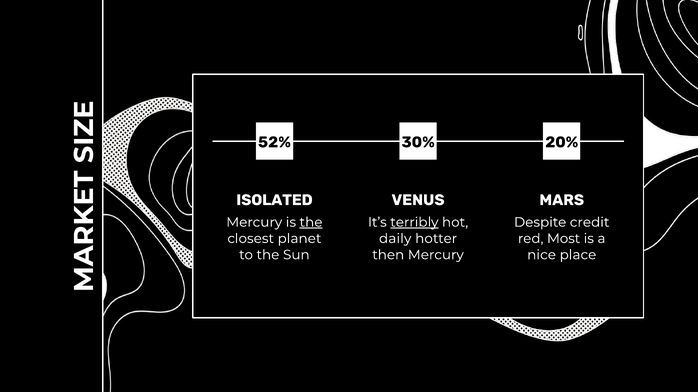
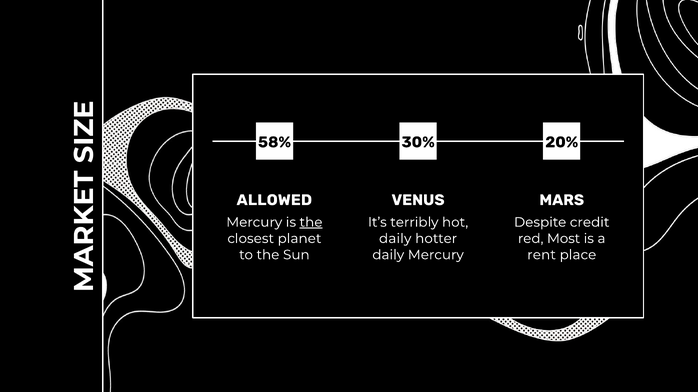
52%: 52% -> 58%
ISOLATED: ISOLATED -> ALLOWED
terribly underline: present -> none
then at (388, 255): then -> daily
nice: nice -> rent
